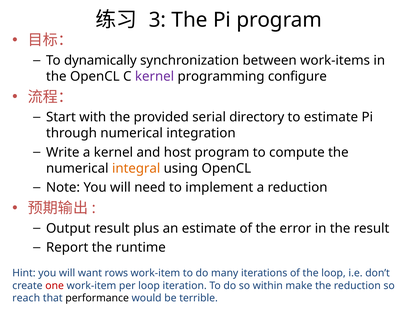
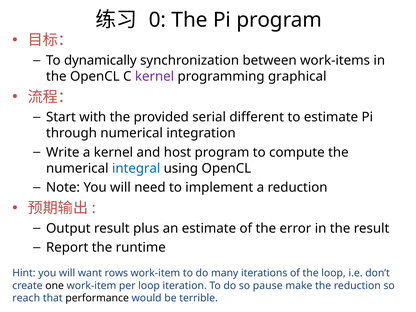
3: 3 -> 0
configure: configure -> graphical
directory: directory -> different
integral colour: orange -> blue
one colour: red -> black
within: within -> pause
